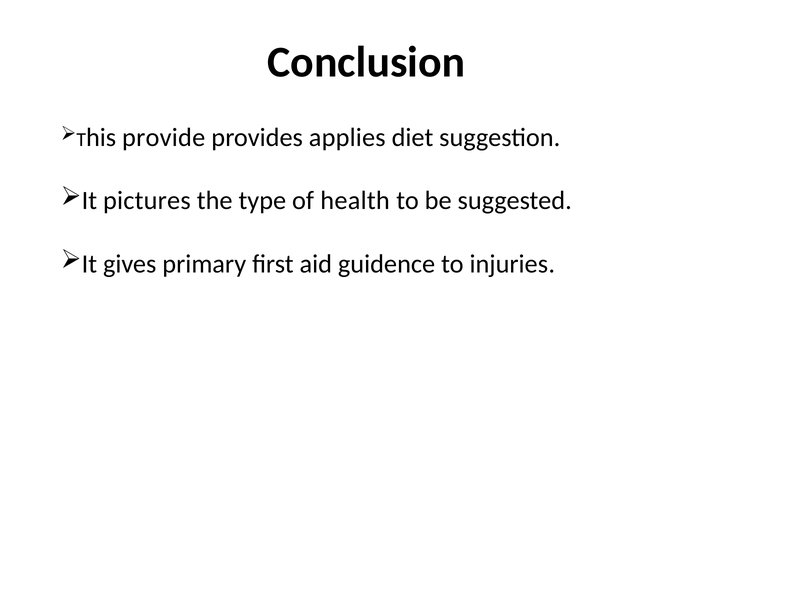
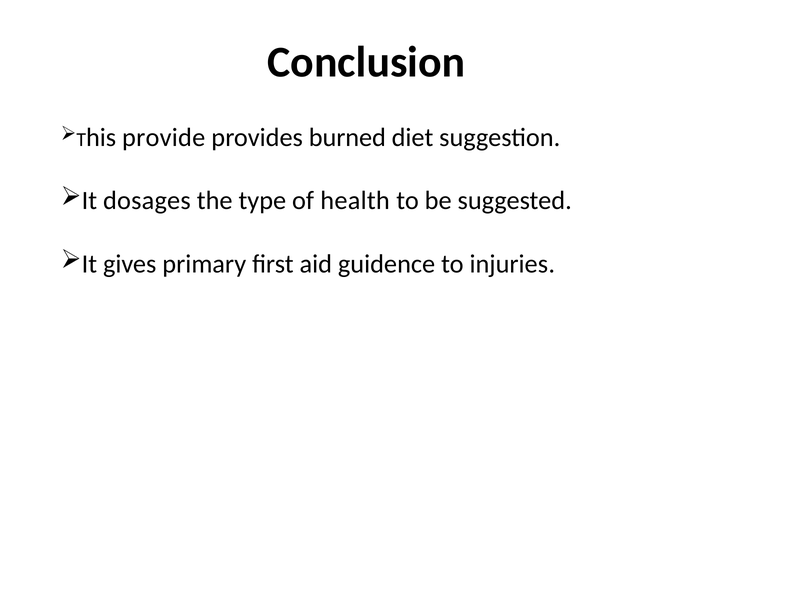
applies: applies -> burned
pictures: pictures -> dosages
